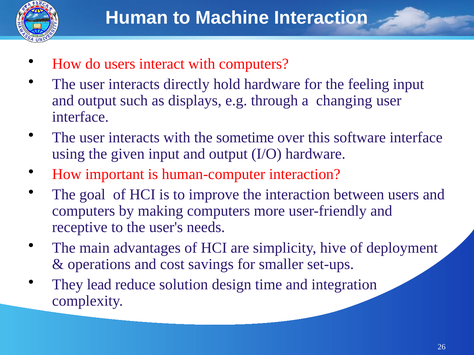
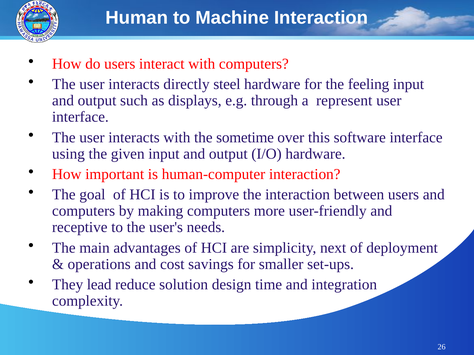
hold: hold -> steel
changing: changing -> represent
hive: hive -> next
